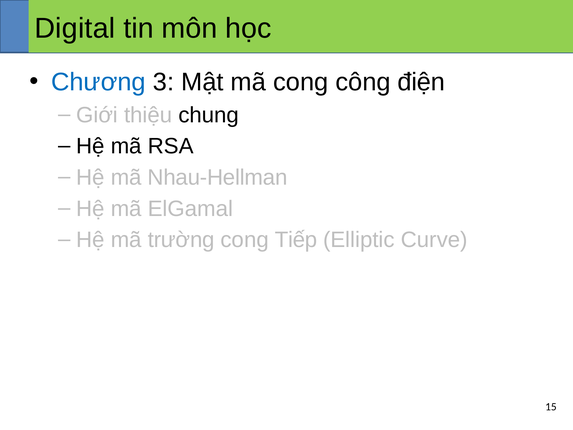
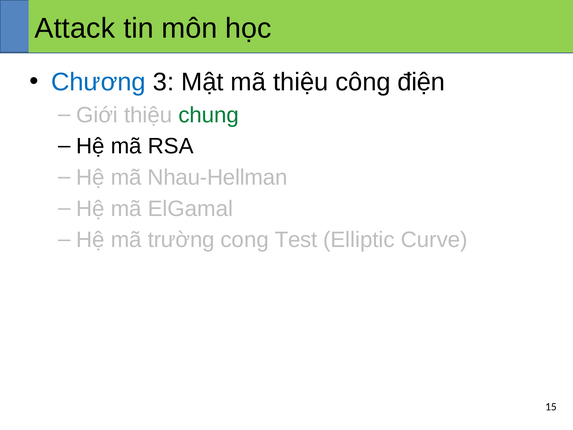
Digital: Digital -> Attack
mã cong: cong -> thiệu
chung colour: black -> green
Tiếp: Tiếp -> Test
